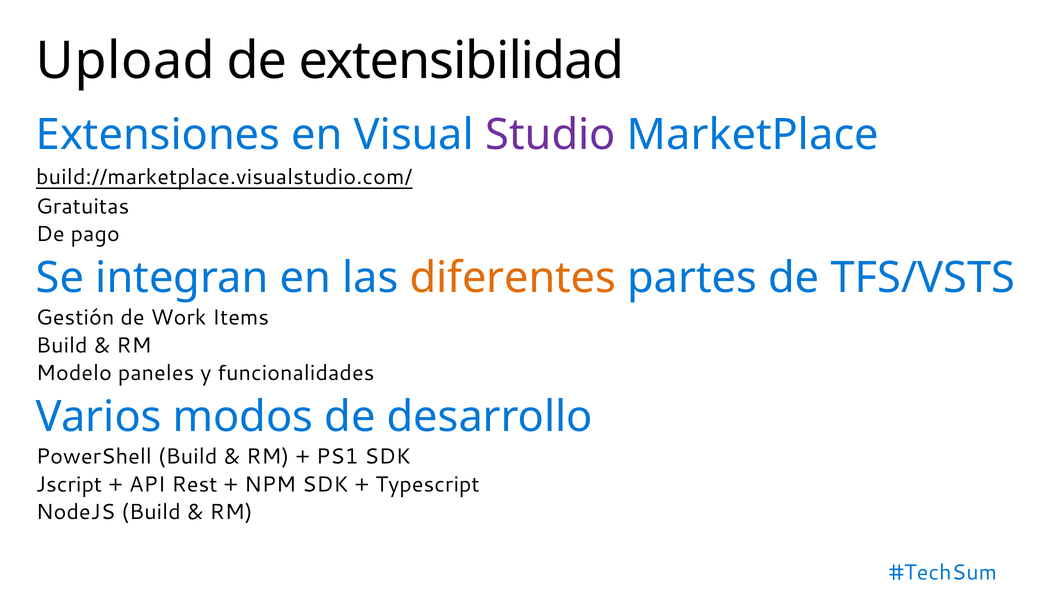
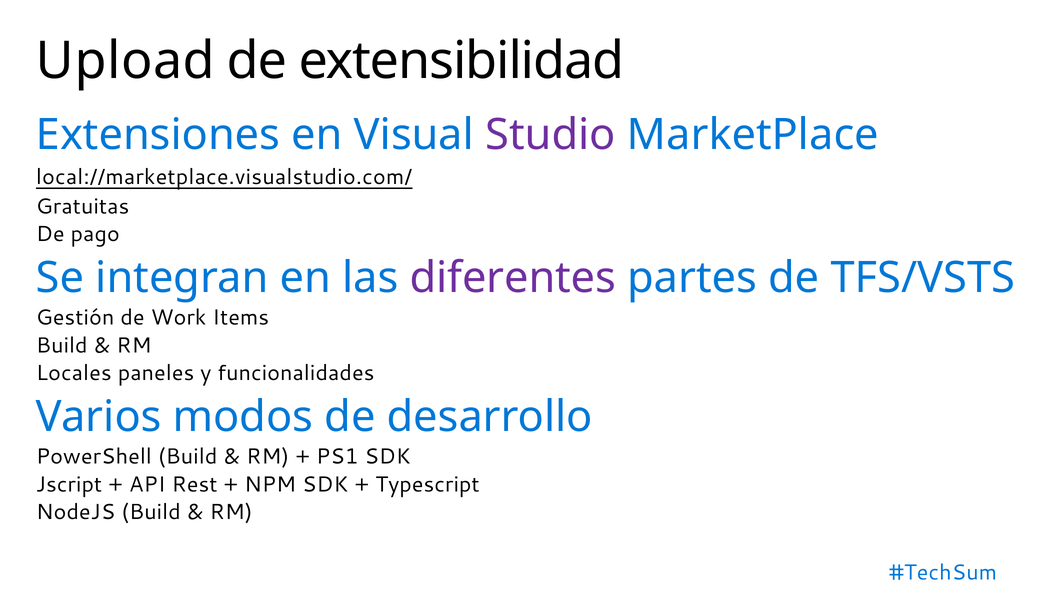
build://marketplace.visualstudio.com/: build://marketplace.visualstudio.com/ -> local://marketplace.visualstudio.com/
diferentes colour: orange -> purple
Modelo: Modelo -> Locales
